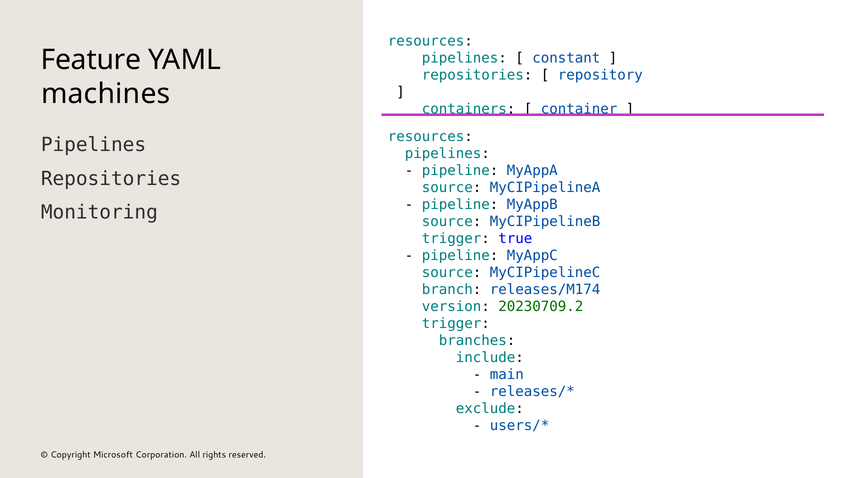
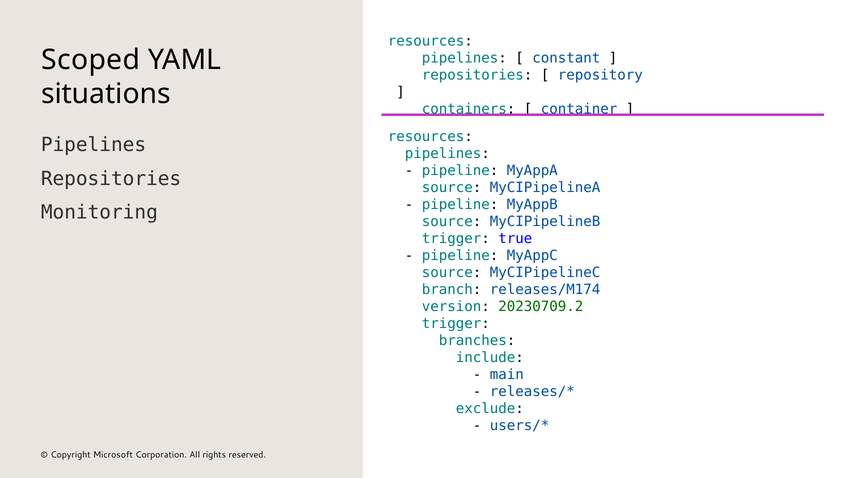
Feature: Feature -> Scoped
machines: machines -> situations
